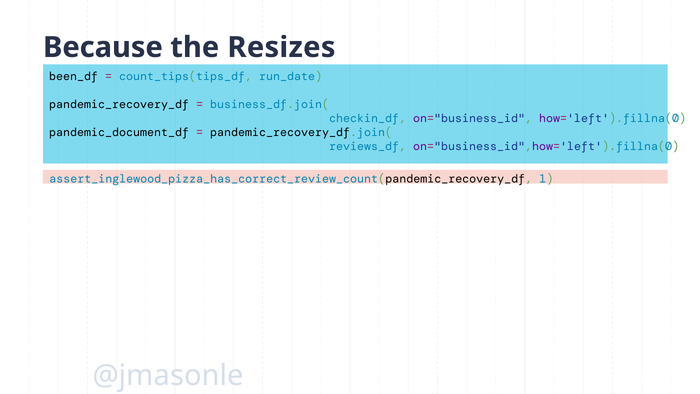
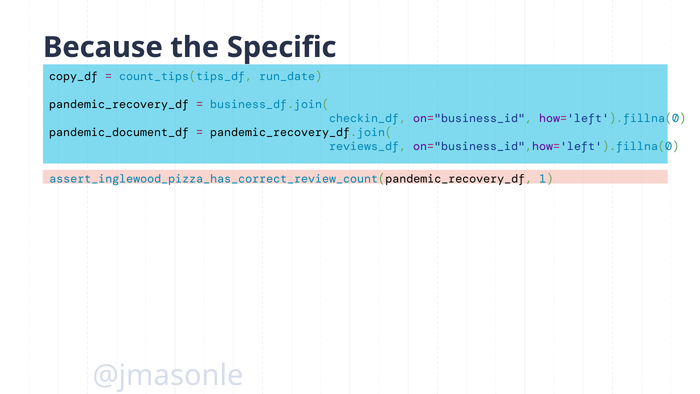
Resizes: Resizes -> Specific
been_df: been_df -> copy_df
